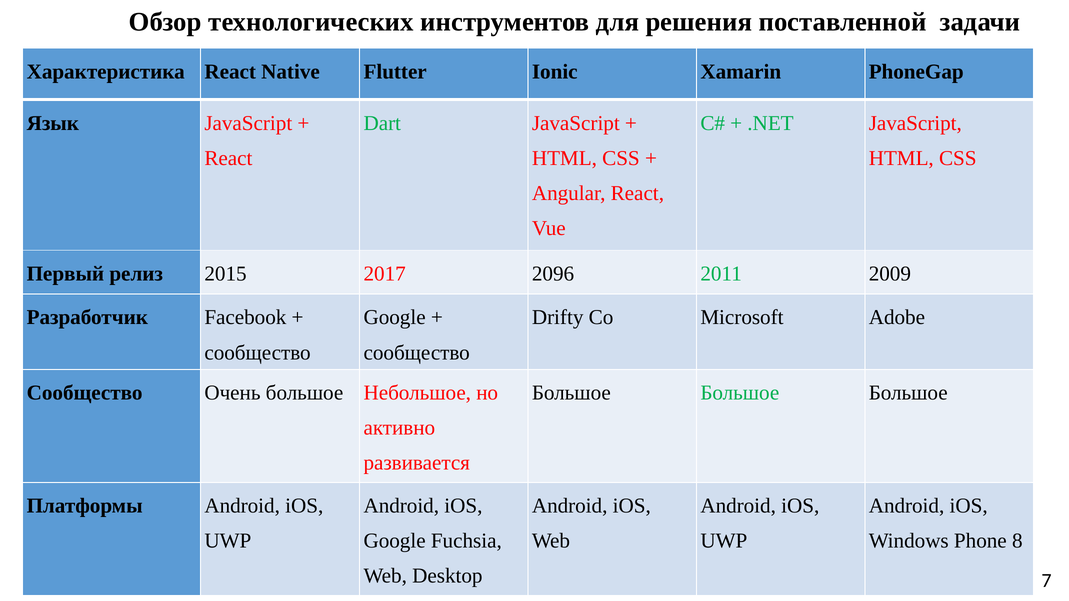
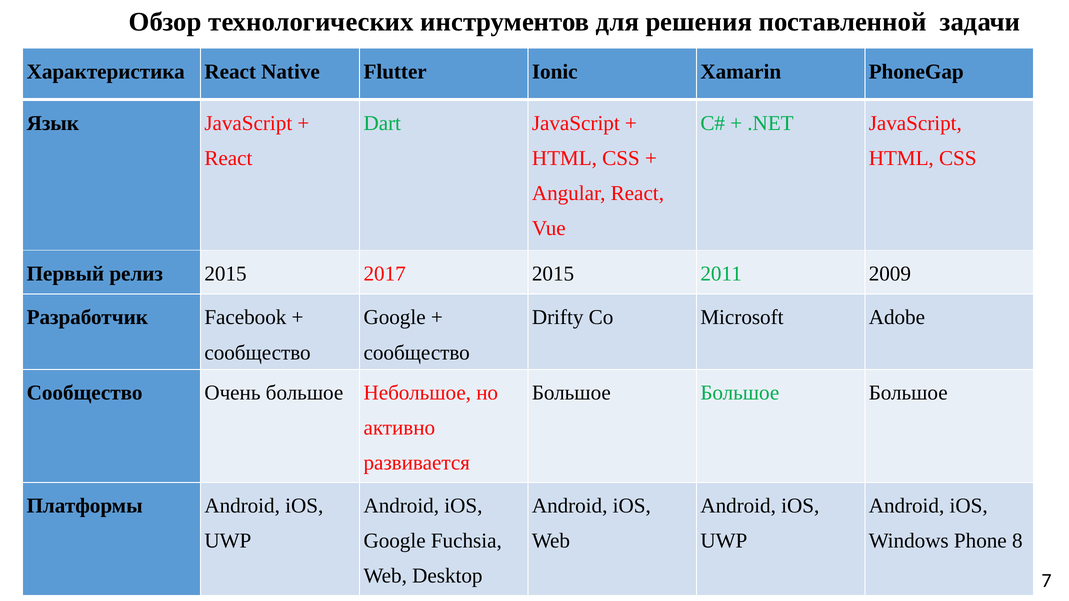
2017 2096: 2096 -> 2015
